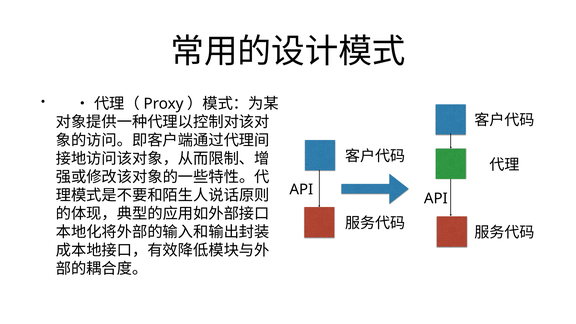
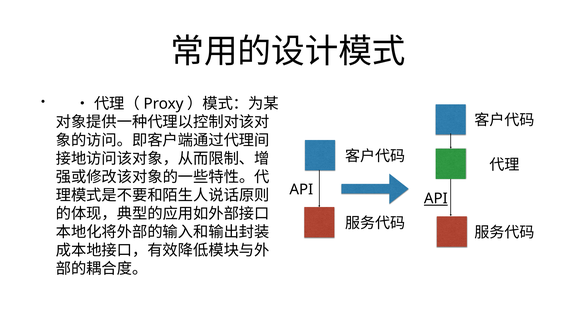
API at (436, 199) underline: none -> present
